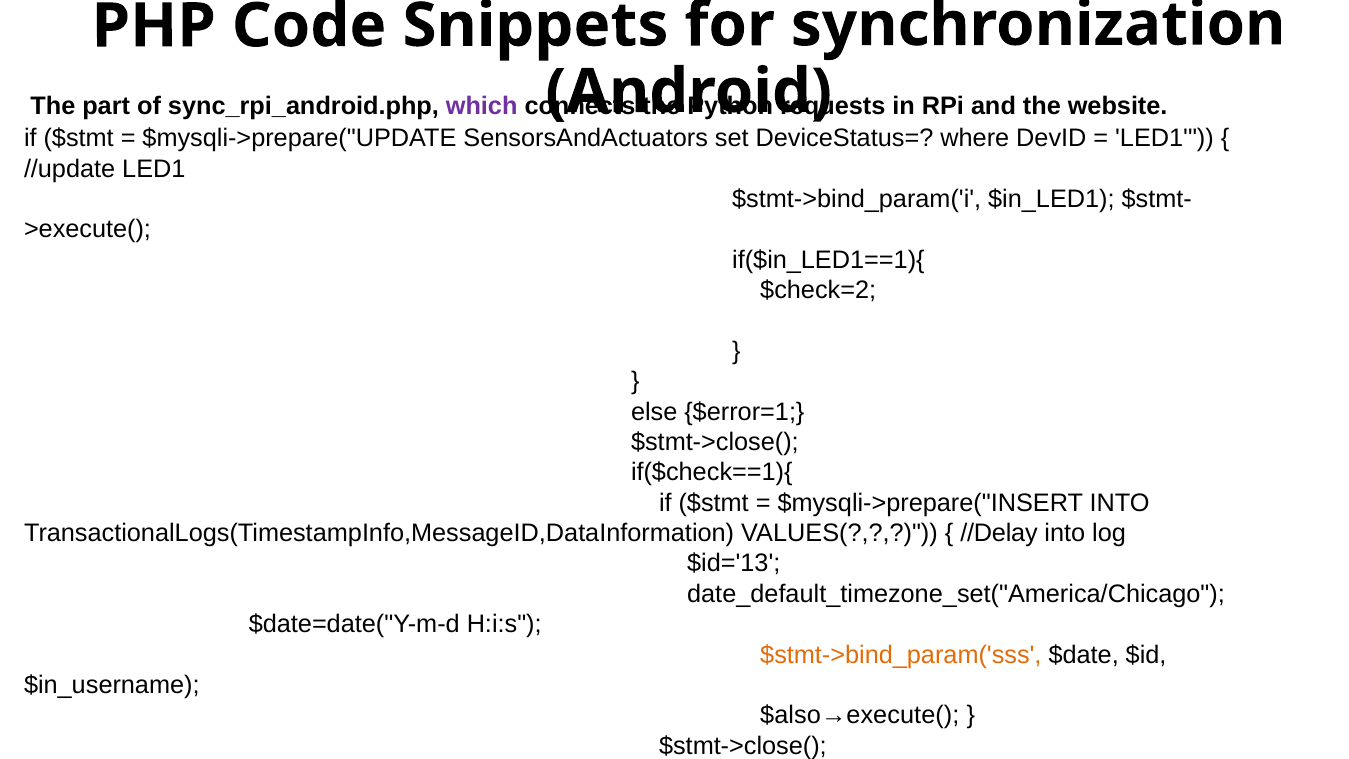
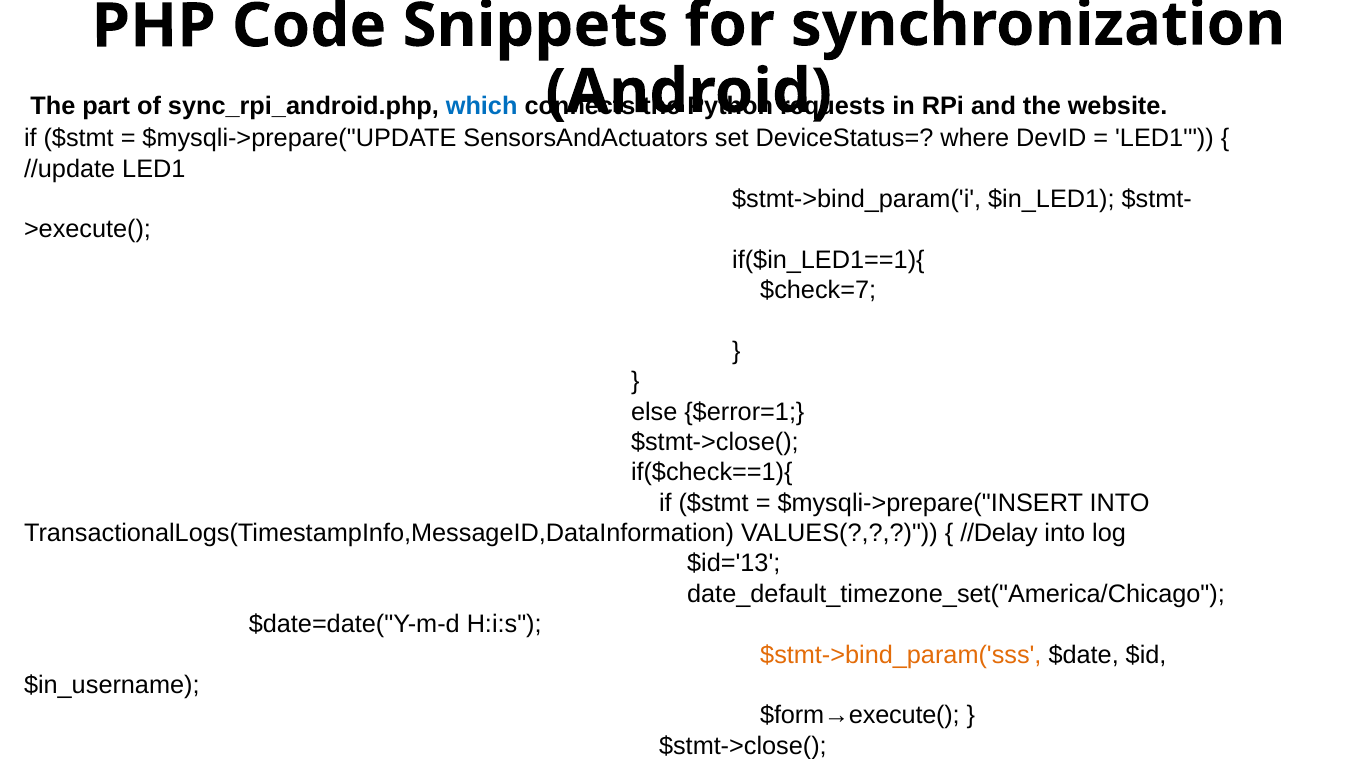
which colour: purple -> blue
$check=2: $check=2 -> $check=7
$also→execute(: $also→execute( -> $form→execute(
